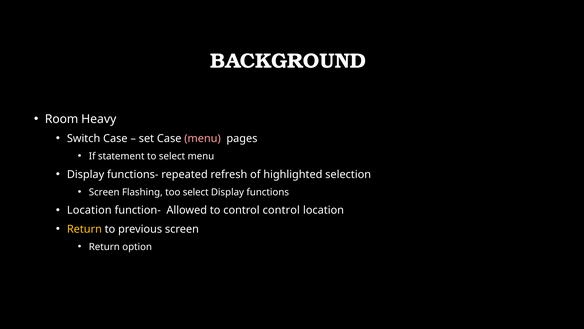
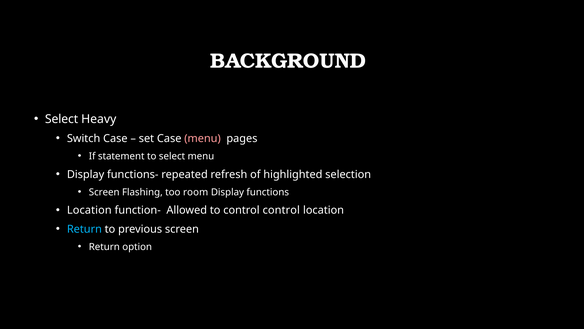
Room at (62, 119): Room -> Select
too select: select -> room
Return at (84, 229) colour: yellow -> light blue
